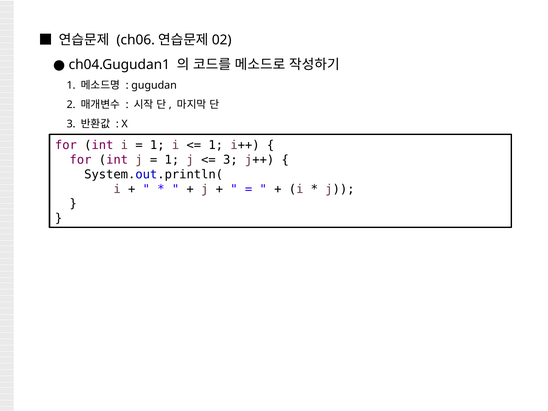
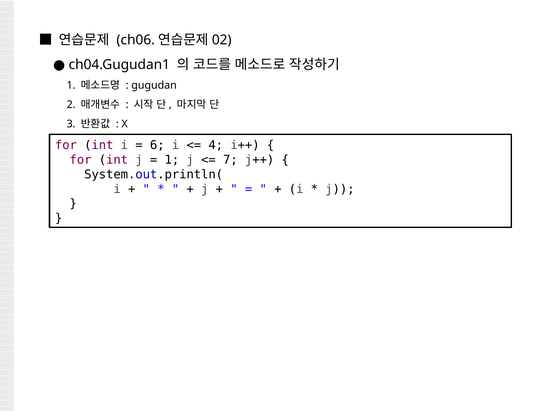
1 at (157, 145): 1 -> 6
1 at (216, 145): 1 -> 4
3 at (230, 160): 3 -> 7
